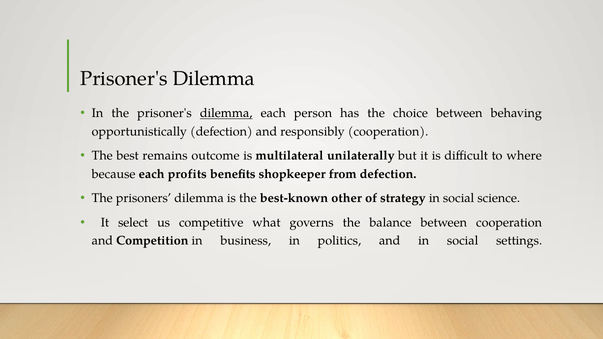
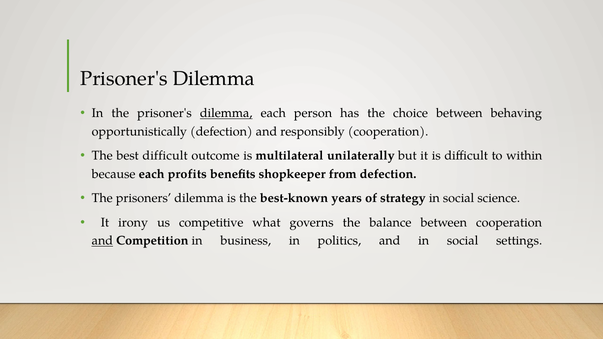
best remains: remains -> difficult
where: where -> within
other: other -> years
select: select -> irony
and at (102, 241) underline: none -> present
